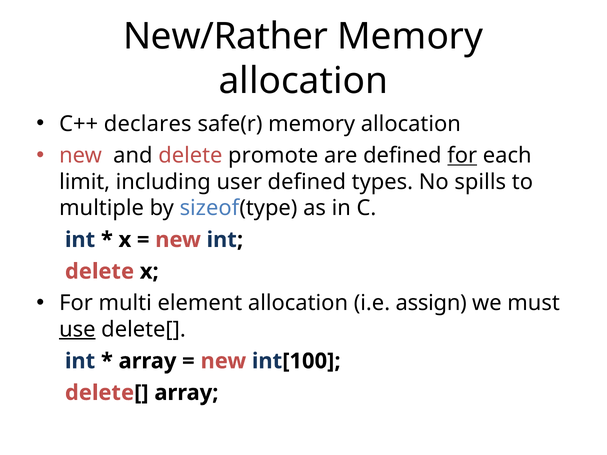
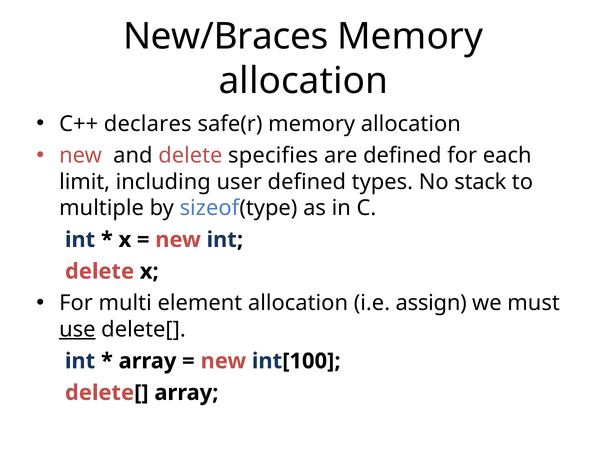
New/Rather: New/Rather -> New/Braces
promote: promote -> specifies
for at (462, 156) underline: present -> none
spills: spills -> stack
